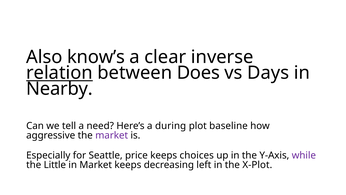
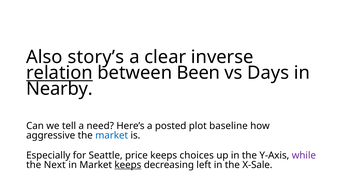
know’s: know’s -> story’s
Does: Does -> Been
during: during -> posted
market at (112, 135) colour: purple -> blue
Little: Little -> Next
keeps at (128, 165) underline: none -> present
X-Plot: X-Plot -> X-Sale
